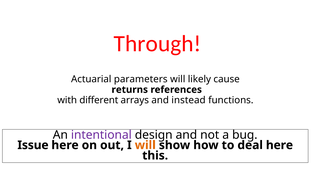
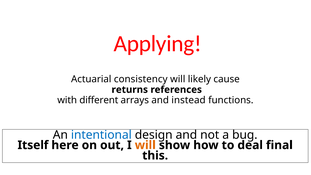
Through: Through -> Applying
parameters: parameters -> consistency
intentional colour: purple -> blue
Issue: Issue -> Itself
deal here: here -> final
